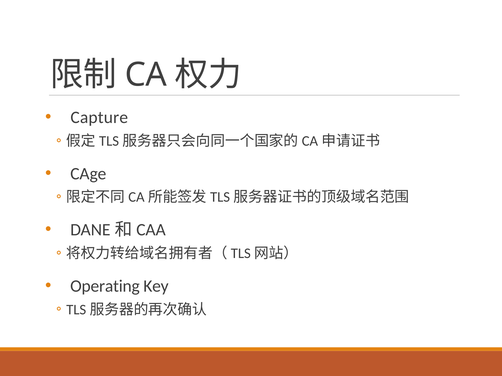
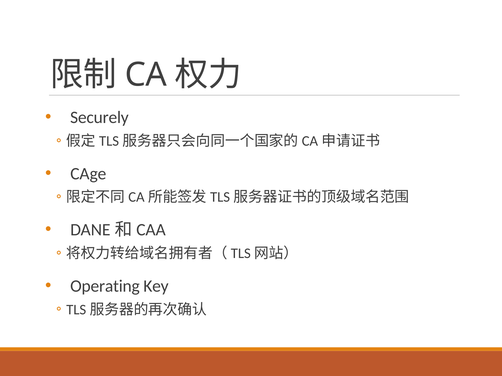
Capture: Capture -> Securely
